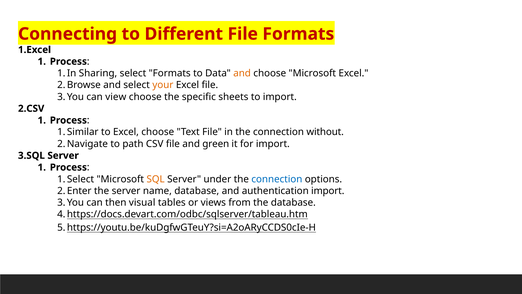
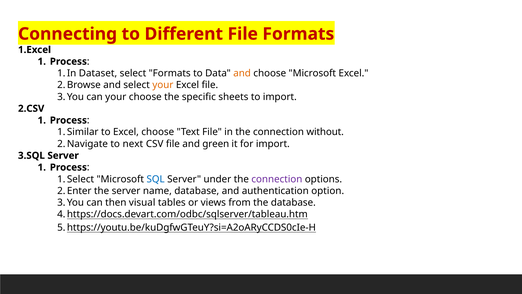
Sharing: Sharing -> Dataset
can view: view -> your
path: path -> next
SQL colour: orange -> blue
connection at (277, 179) colour: blue -> purple
authentication import: import -> option
